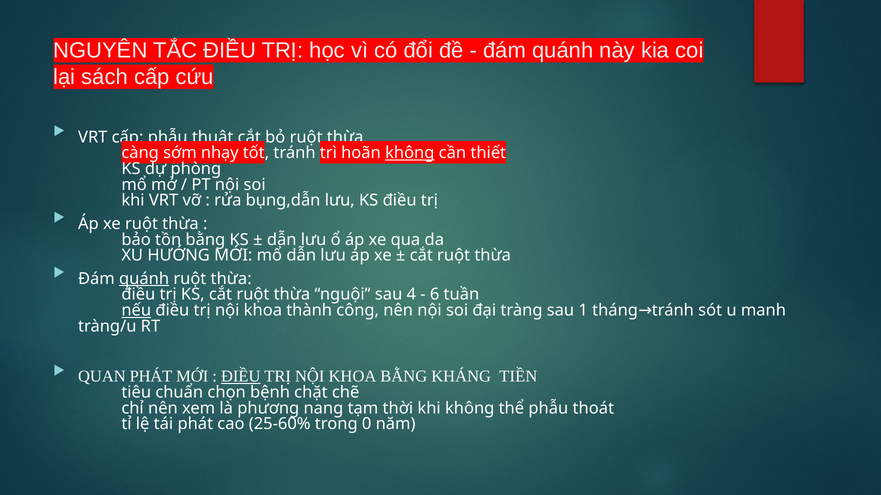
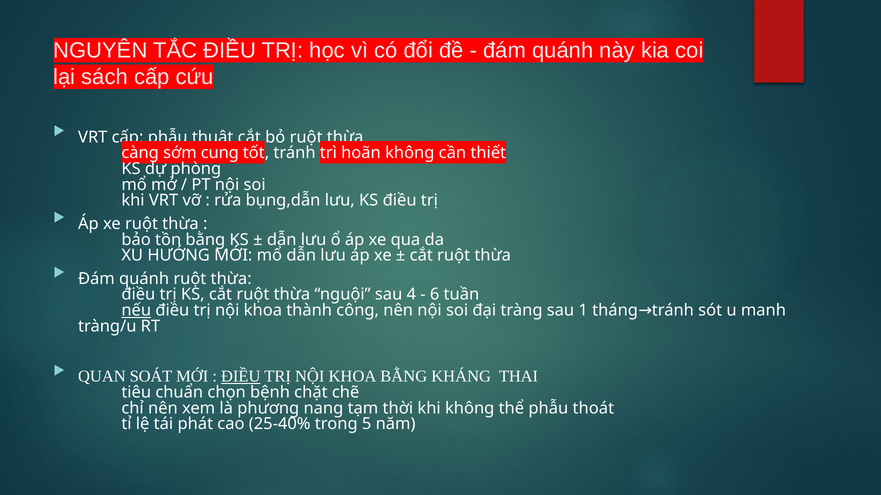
nhạy: nhạy -> cung
không at (410, 153) underline: present -> none
quánh at (144, 279) underline: present -> none
QUAN PHÁT: PHÁT -> SOÁT
TIỀN: TIỀN -> THAI
25-60%: 25-60% -> 25-40%
0: 0 -> 5
